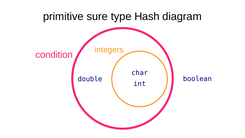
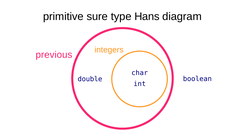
Hash: Hash -> Hans
condition: condition -> previous
